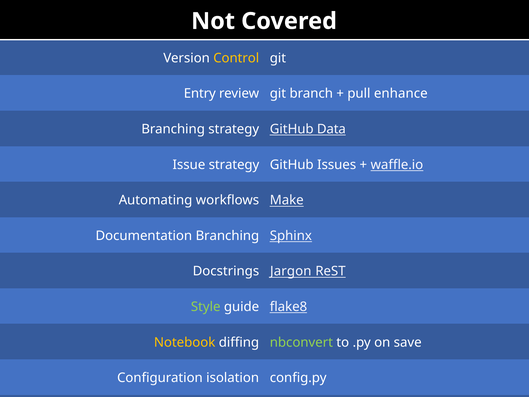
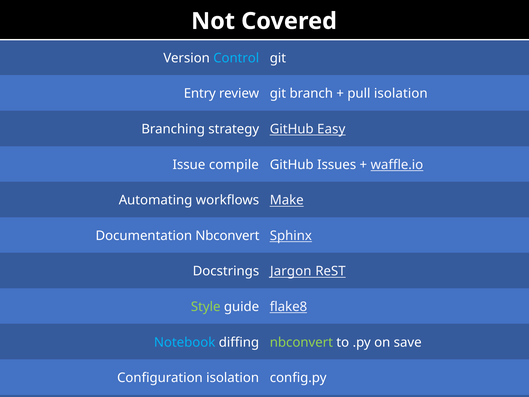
Control colour: yellow -> light blue
pull enhance: enhance -> isolation
Data: Data -> Easy
Issue strategy: strategy -> compile
Documentation Branching: Branching -> Nbconvert
Notebook colour: yellow -> light blue
